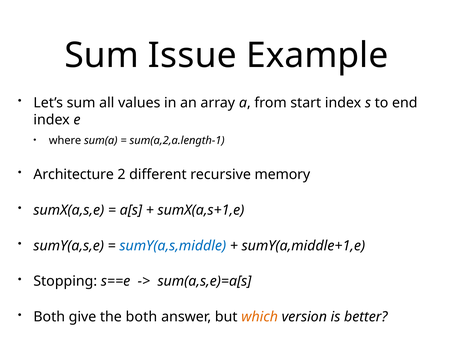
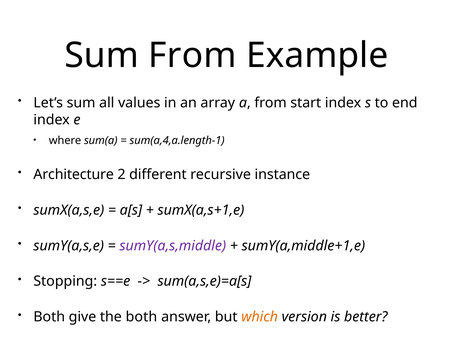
Sum Issue: Issue -> From
sum(a,2,a.length-1: sum(a,2,a.length-1 -> sum(a,4,a.length-1
memory: memory -> instance
sumY(a,s,middle colour: blue -> purple
